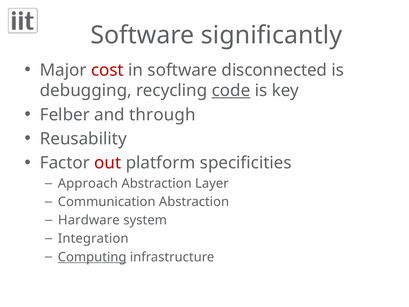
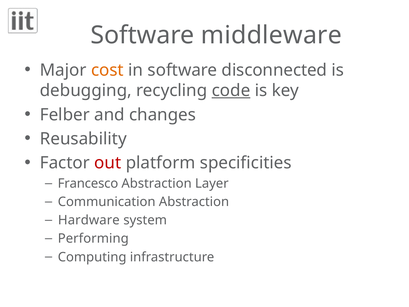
significantly: significantly -> middleware
cost colour: red -> orange
through: through -> changes
Approach: Approach -> Francesco
Integration: Integration -> Performing
Computing underline: present -> none
